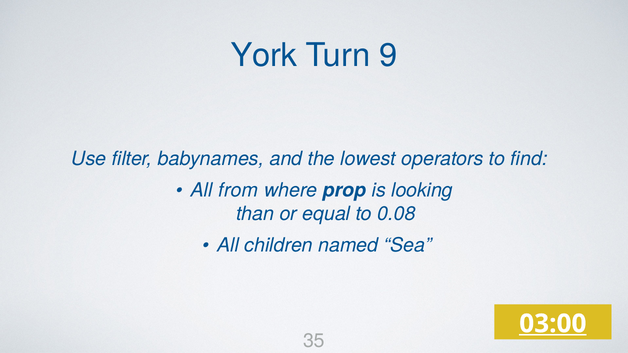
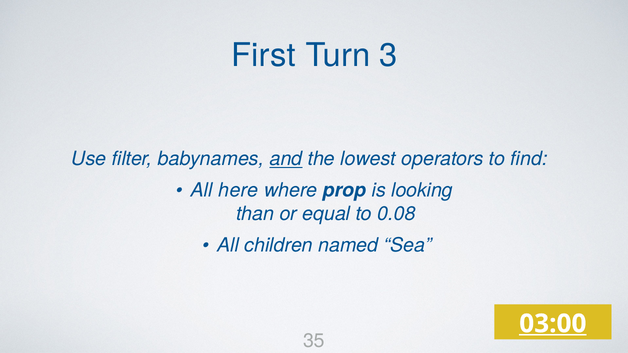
York: York -> First
9: 9 -> 3
and underline: none -> present
from: from -> here
